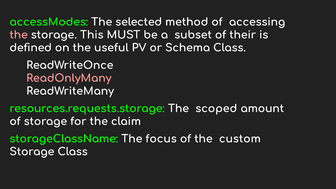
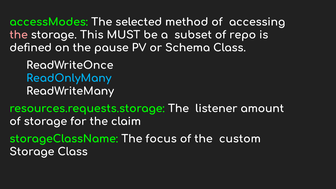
their: their -> repo
useful: useful -> pause
ReadOnlyMany colour: pink -> light blue
scoped: scoped -> listener
